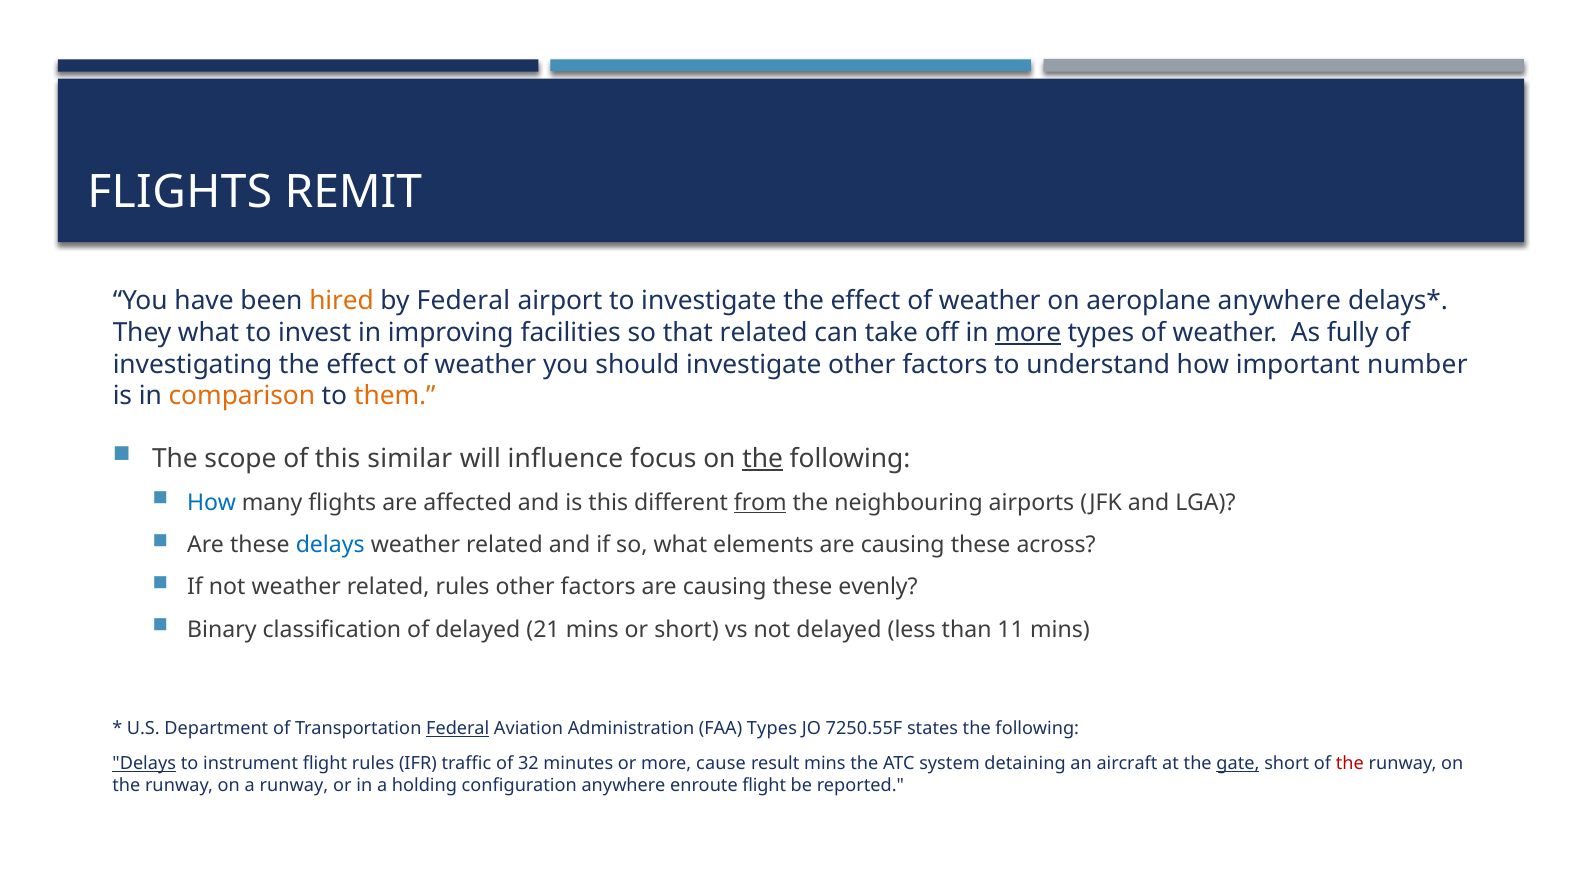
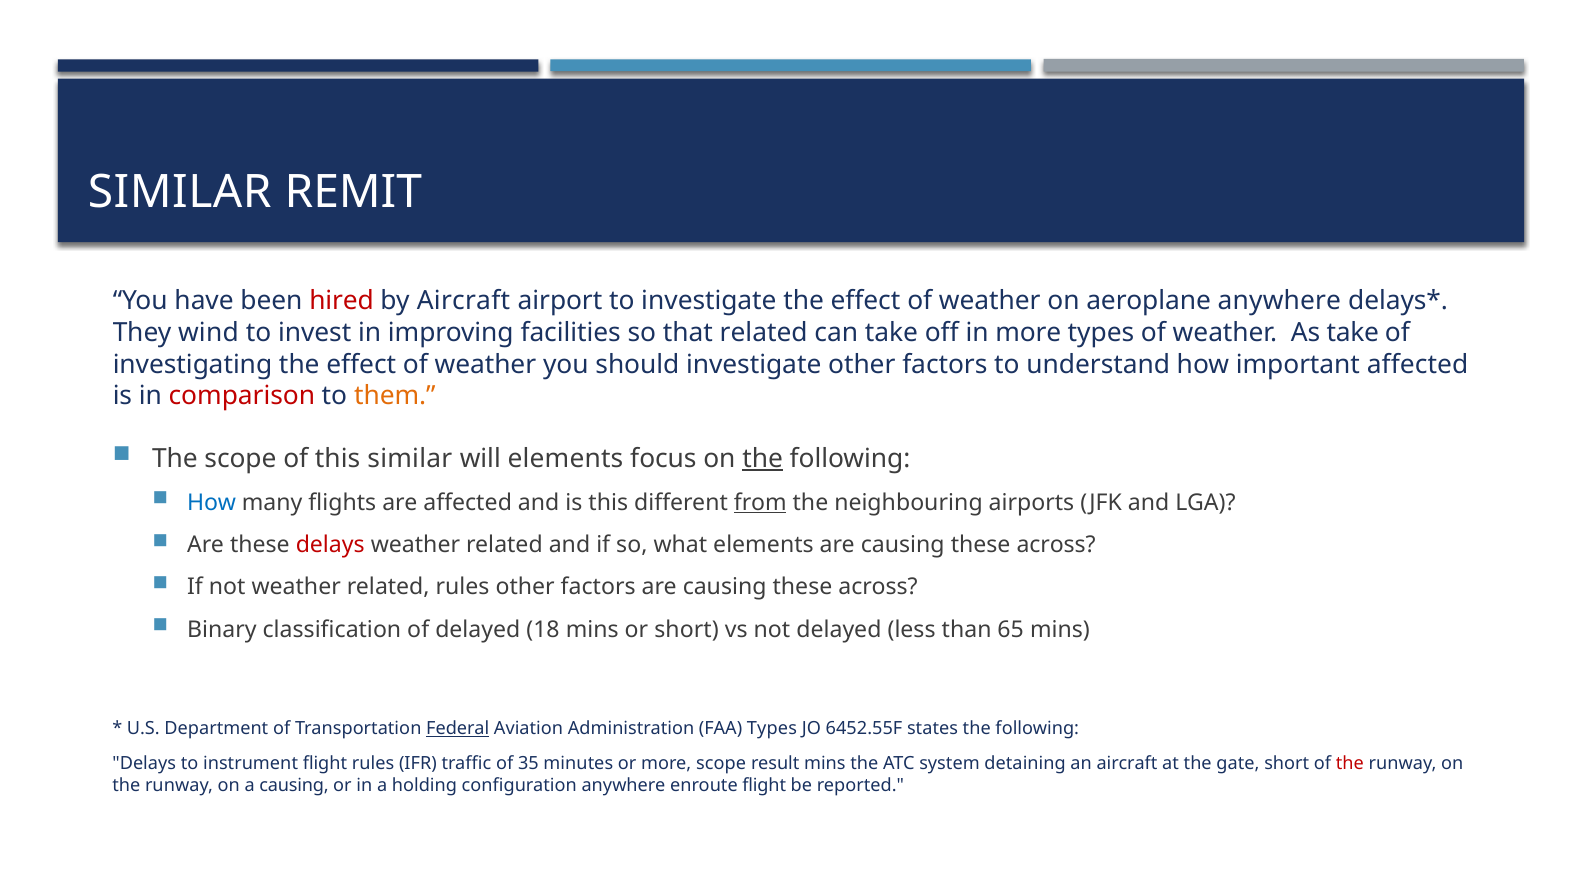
FLIGHTS at (180, 192): FLIGHTS -> SIMILAR
hired colour: orange -> red
by Federal: Federal -> Aircraft
They what: what -> wind
more at (1028, 333) underline: present -> none
As fully: fully -> take
important number: number -> affected
comparison colour: orange -> red
will influence: influence -> elements
delays at (330, 545) colour: blue -> red
evenly at (878, 587): evenly -> across
21: 21 -> 18
11: 11 -> 65
7250.55F: 7250.55F -> 6452.55F
Delays at (144, 764) underline: present -> none
32: 32 -> 35
more cause: cause -> scope
gate underline: present -> none
a runway: runway -> causing
